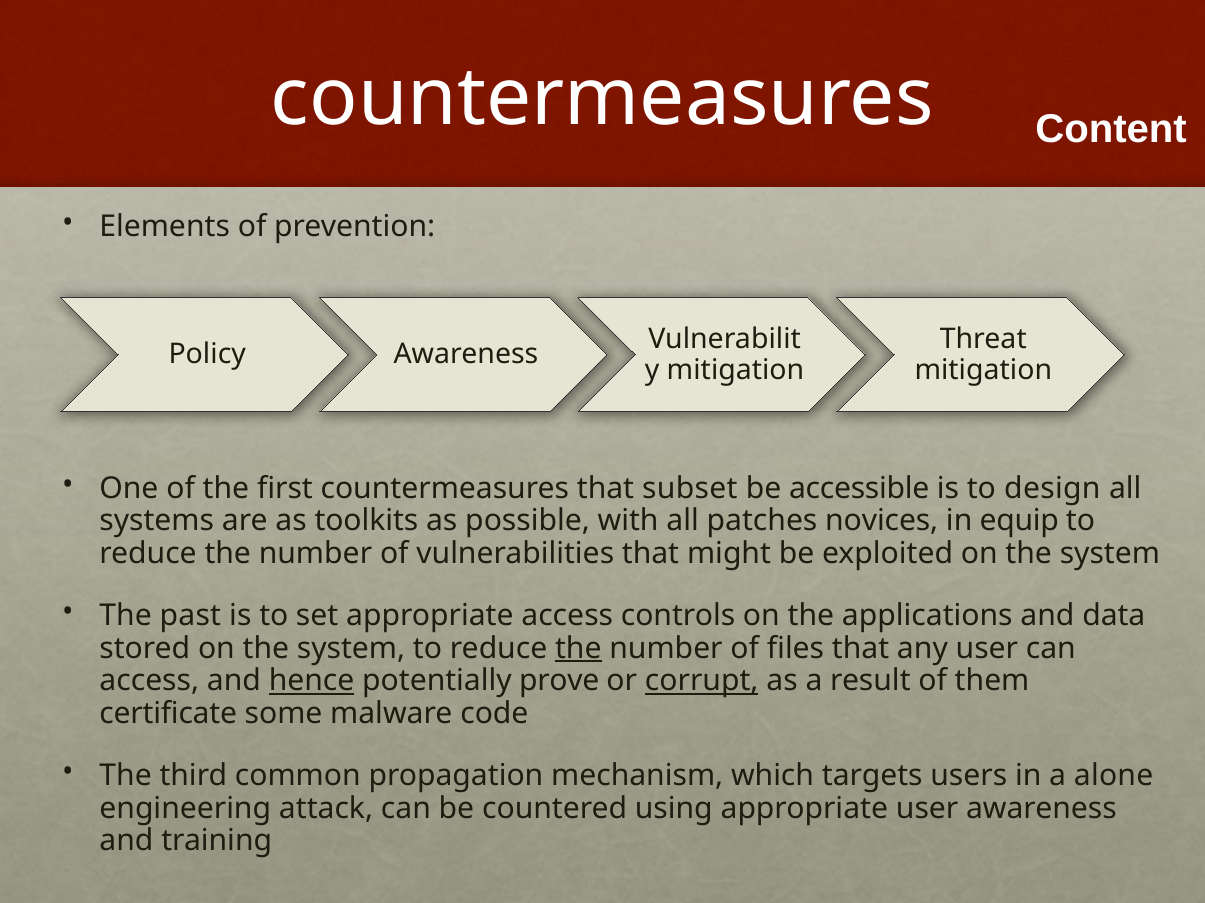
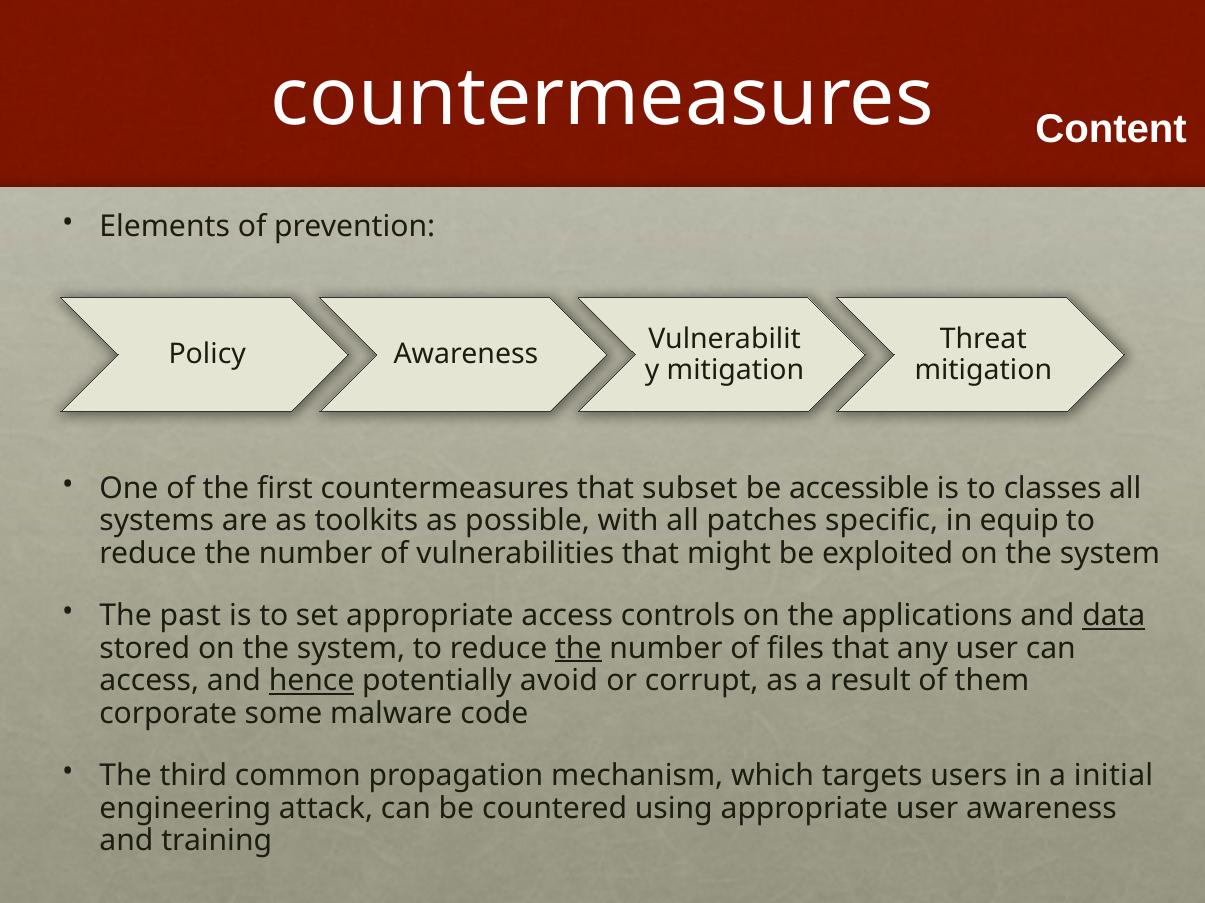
design: design -> classes
novices: novices -> specific
data underline: none -> present
prove: prove -> avoid
corrupt underline: present -> none
certificate: certificate -> corporate
alone: alone -> initial
